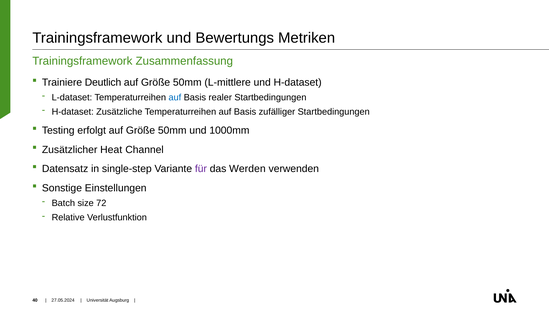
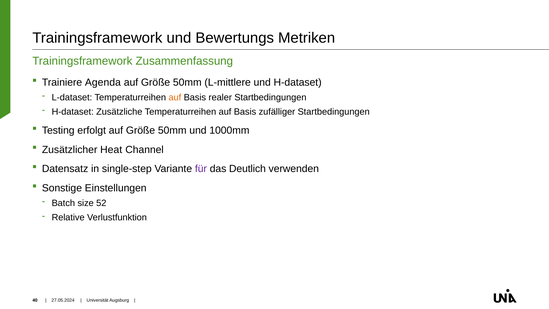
Deutlich: Deutlich -> Agenda
auf at (175, 97) colour: blue -> orange
Werden: Werden -> Deutlich
72: 72 -> 52
